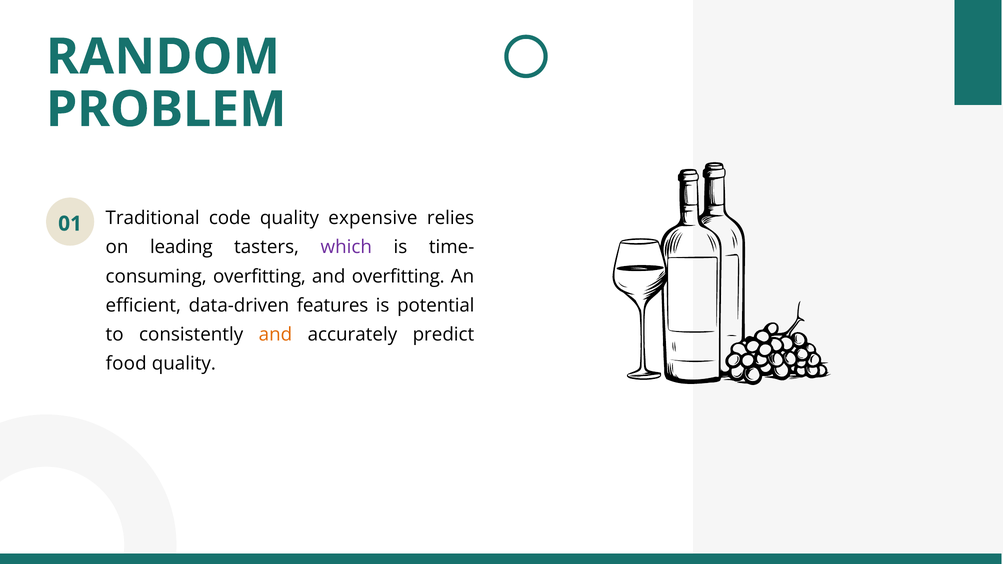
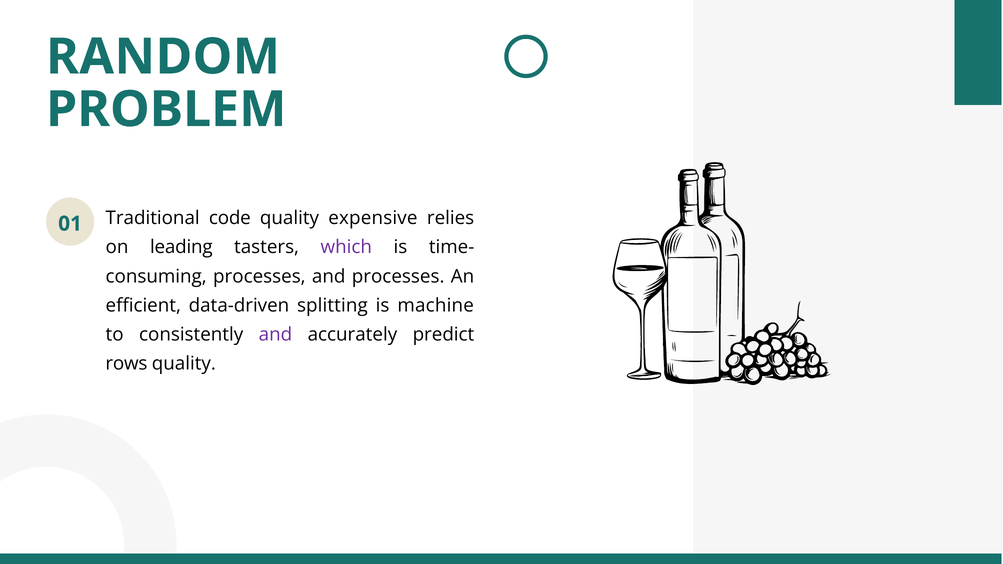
overfitting at (259, 276): overfitting -> processes
and overfitting: overfitting -> processes
features: features -> splitting
potential: potential -> machine
and at (275, 335) colour: orange -> purple
food: food -> rows
